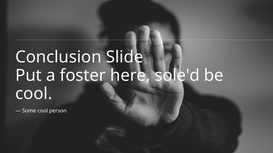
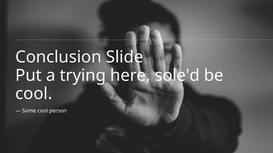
foster: foster -> trying
